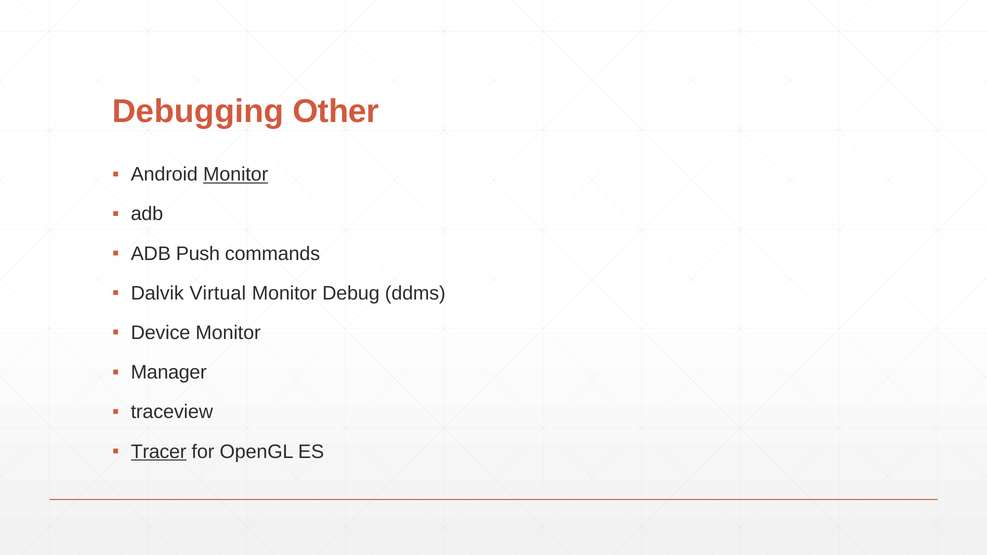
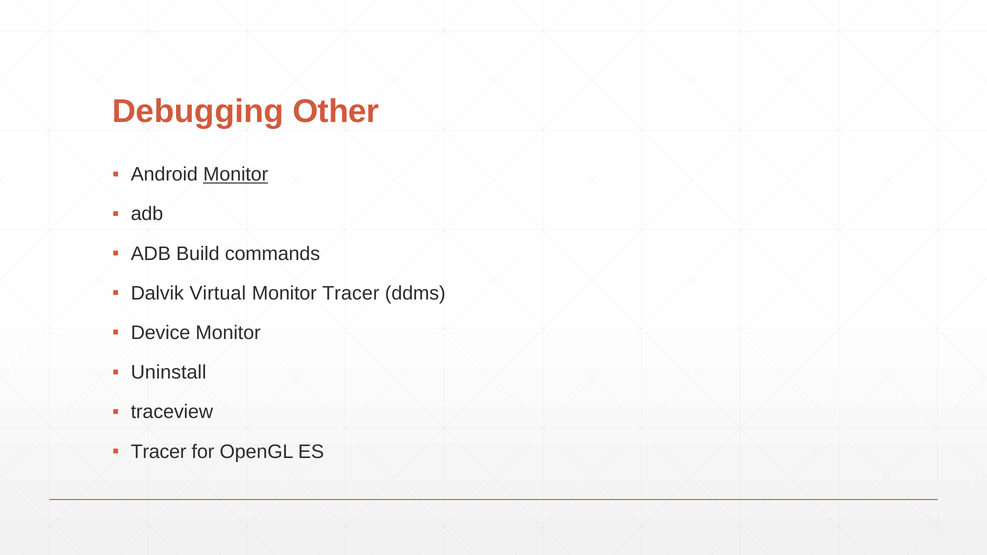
Push: Push -> Build
Monitor Debug: Debug -> Tracer
Manager: Manager -> Uninstall
Tracer at (159, 452) underline: present -> none
